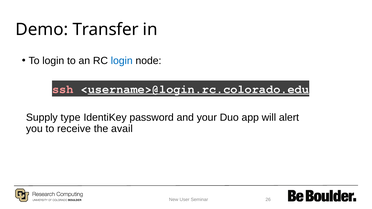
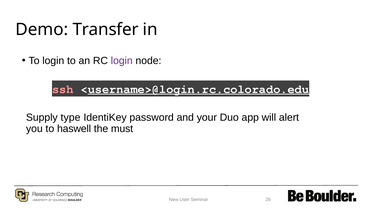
login at (122, 61) colour: blue -> purple
receive: receive -> haswell
avail: avail -> must
